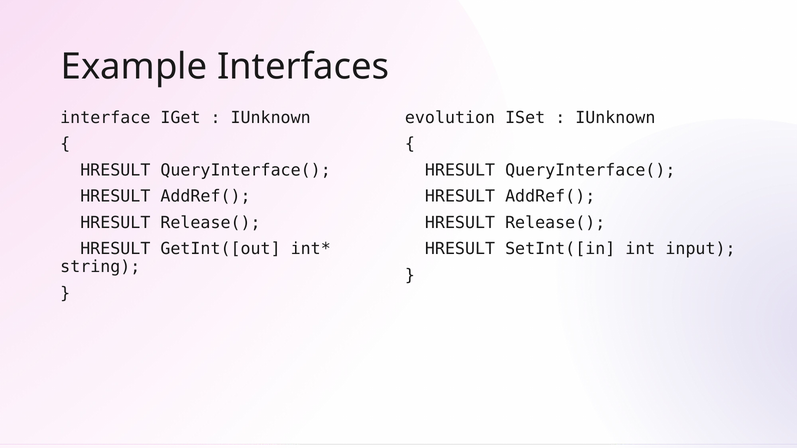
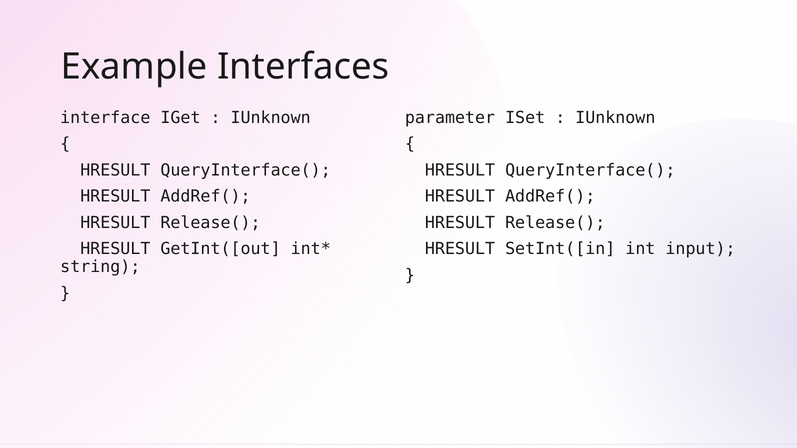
evolution: evolution -> parameter
